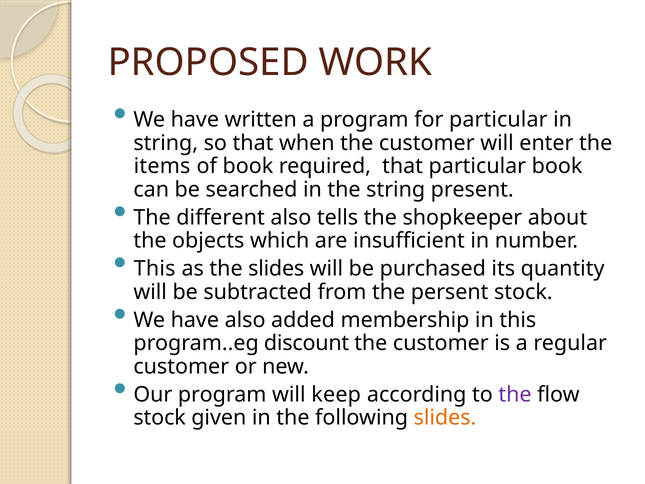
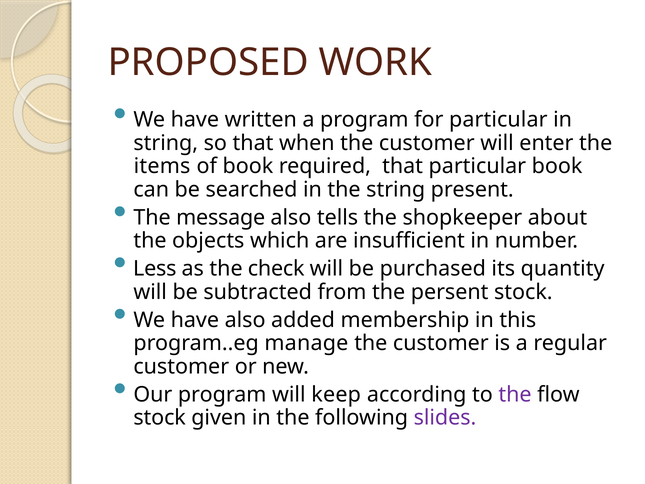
different: different -> message
This at (155, 269): This -> Less
the slides: slides -> check
discount: discount -> manage
slides at (445, 418) colour: orange -> purple
